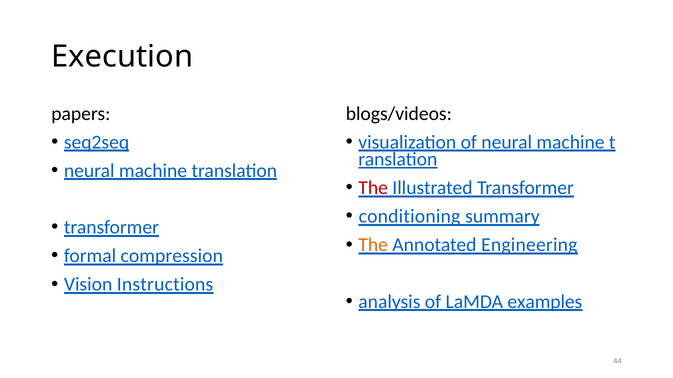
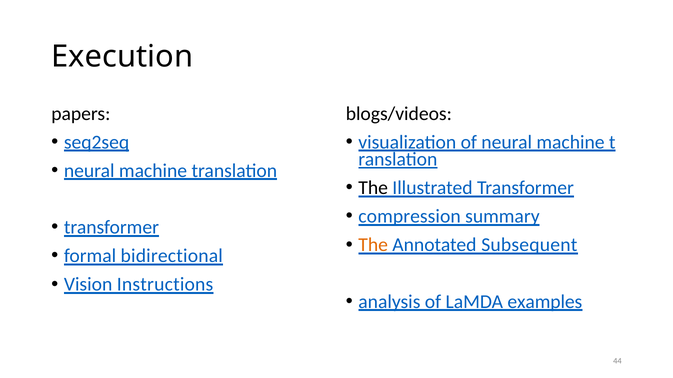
The at (373, 188) colour: red -> black
conditioning: conditioning -> compression
Engineering: Engineering -> Subsequent
compression: compression -> bidirectional
